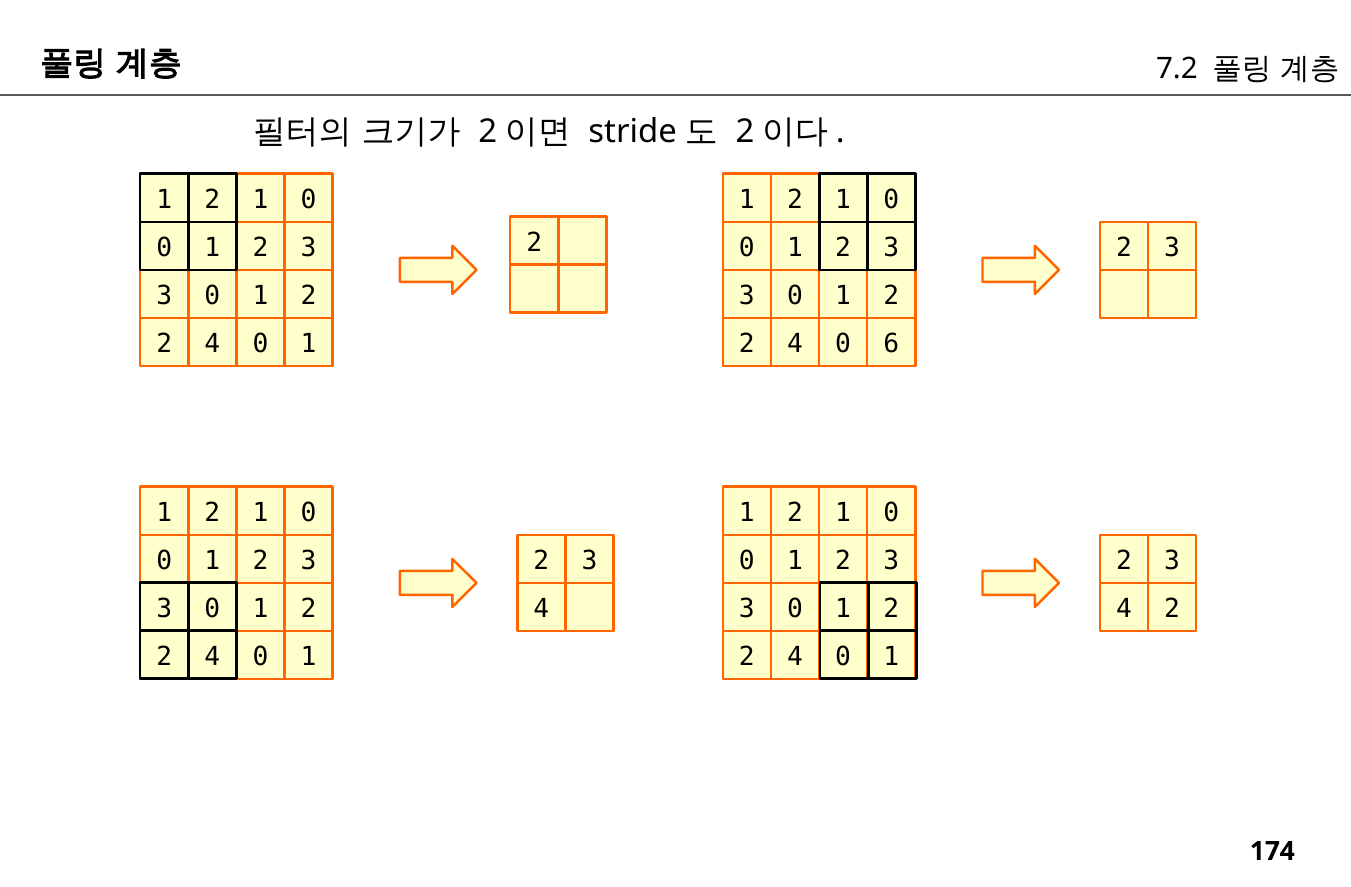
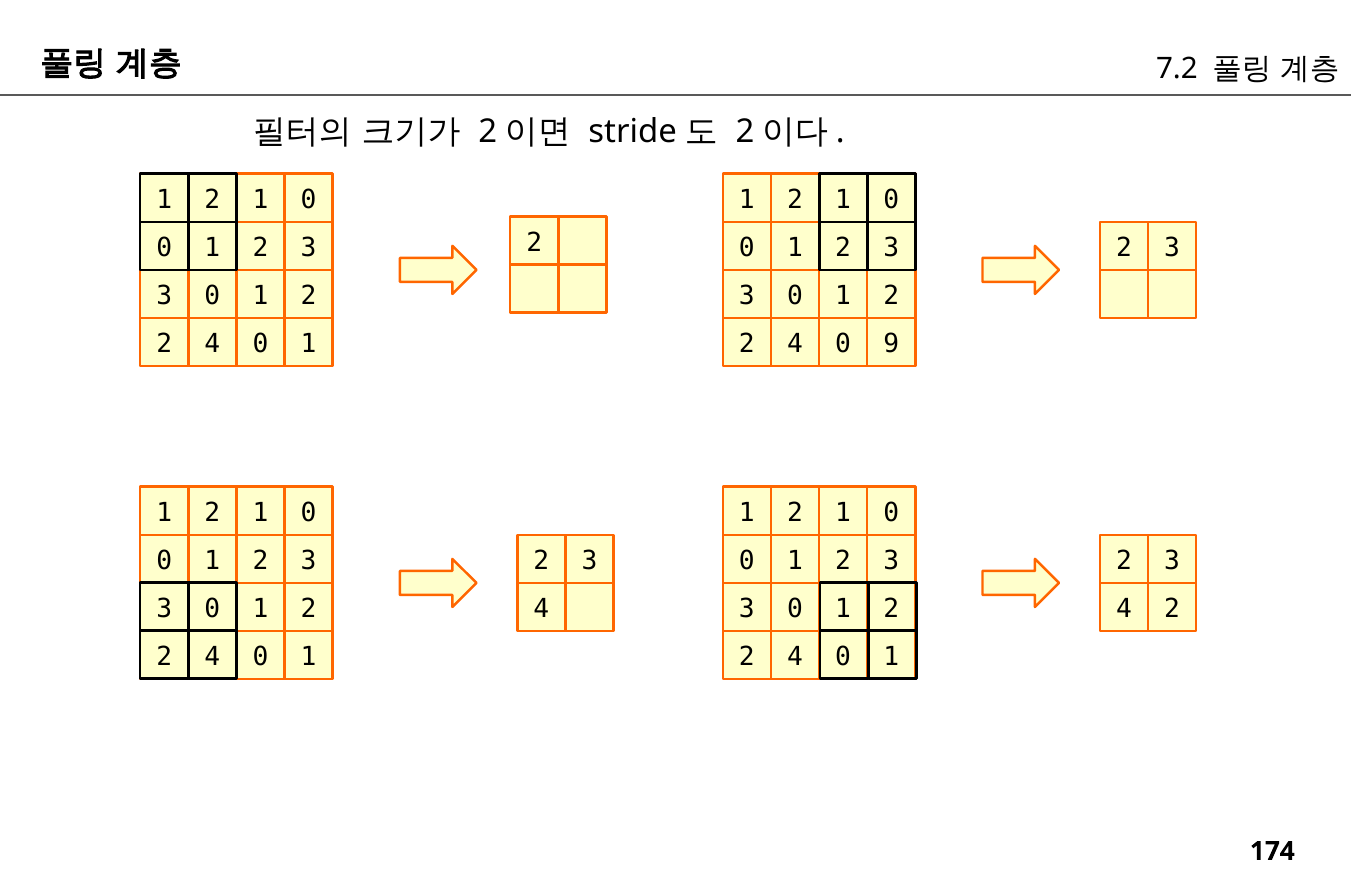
6: 6 -> 9
